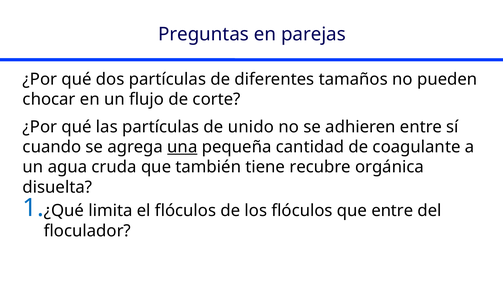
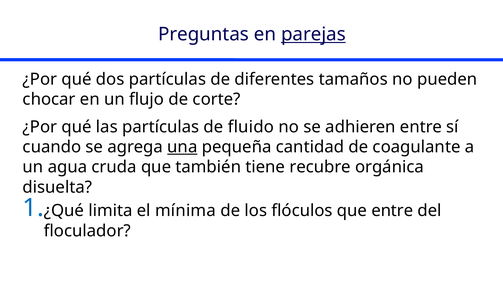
parejas underline: none -> present
unido: unido -> fluido
el flóculos: flóculos -> mínima
